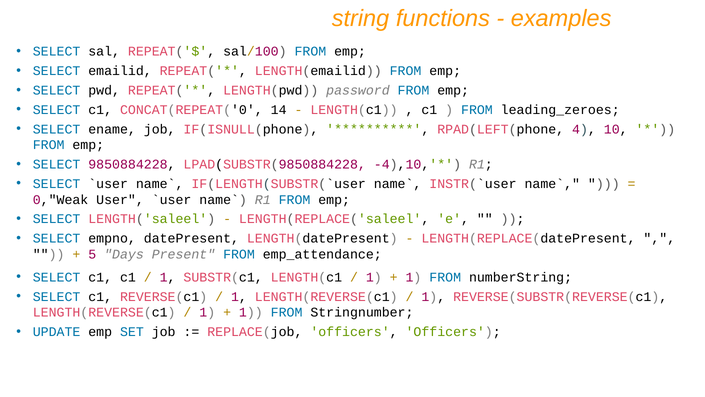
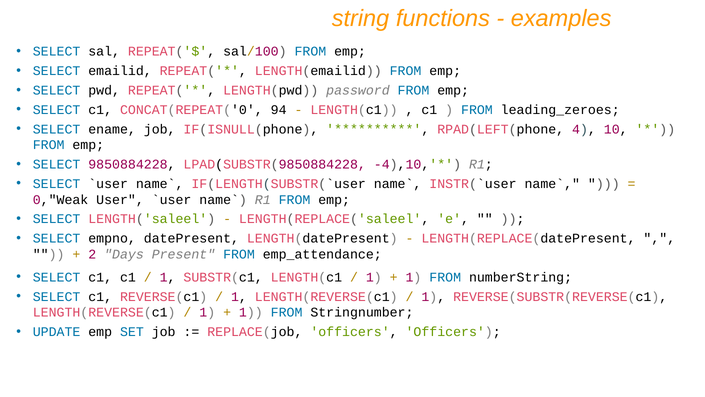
14: 14 -> 94
5: 5 -> 2
